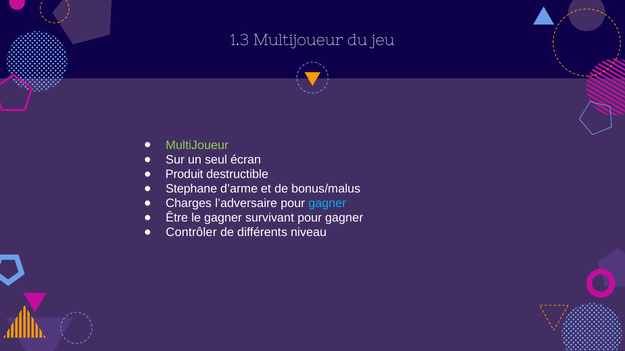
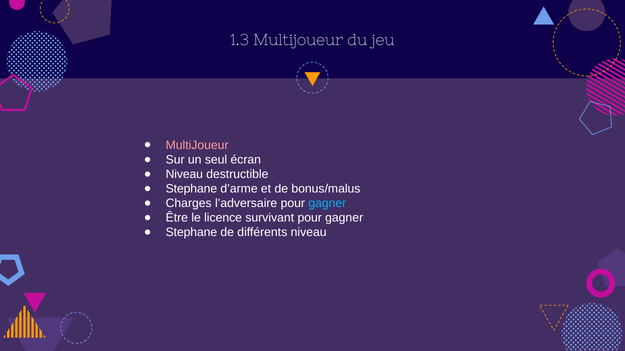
MultiJoueur at (197, 145) colour: light green -> pink
Produit at (184, 175): Produit -> Niveau
le gagner: gagner -> licence
Contrôler at (191, 233): Contrôler -> Stephane
